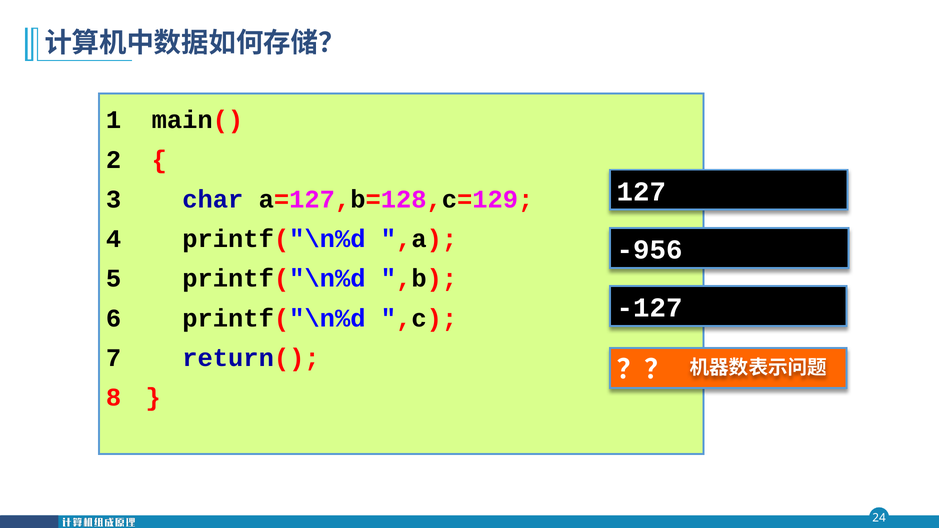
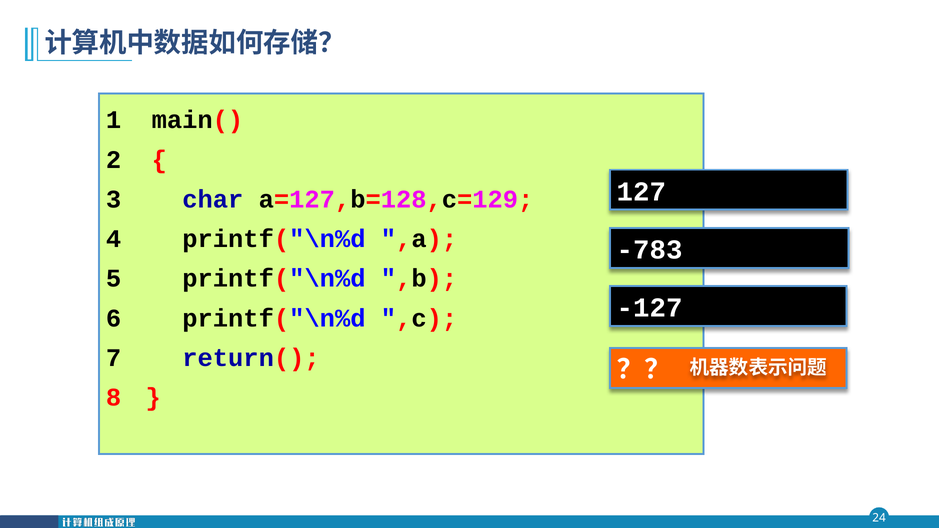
-956: -956 -> -783
